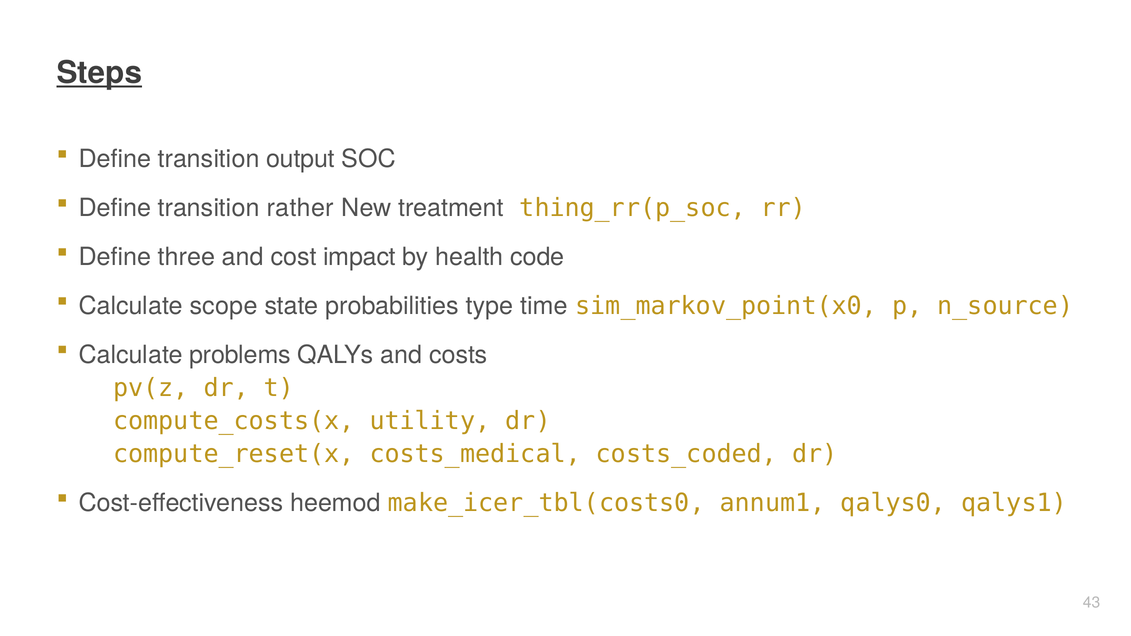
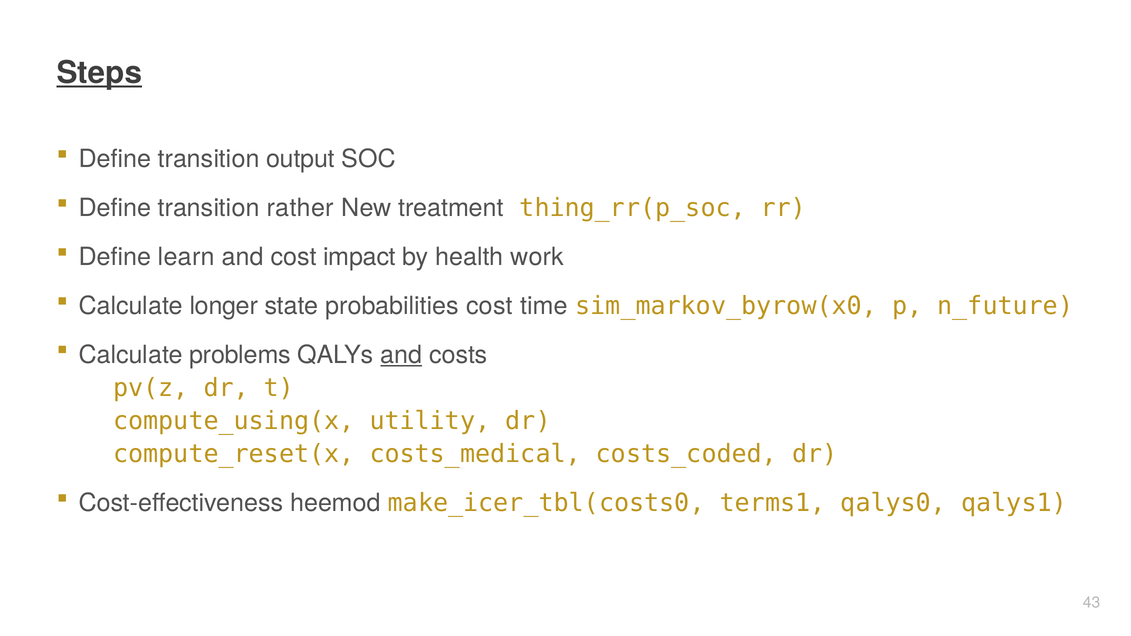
three: three -> learn
code: code -> work
scope: scope -> longer
probabilities type: type -> cost
sim_markov_point(x0: sim_markov_point(x0 -> sim_markov_byrow(x0
n_source: n_source -> n_future
and at (401, 355) underline: none -> present
compute_costs(x: compute_costs(x -> compute_using(x
annum1: annum1 -> terms1
